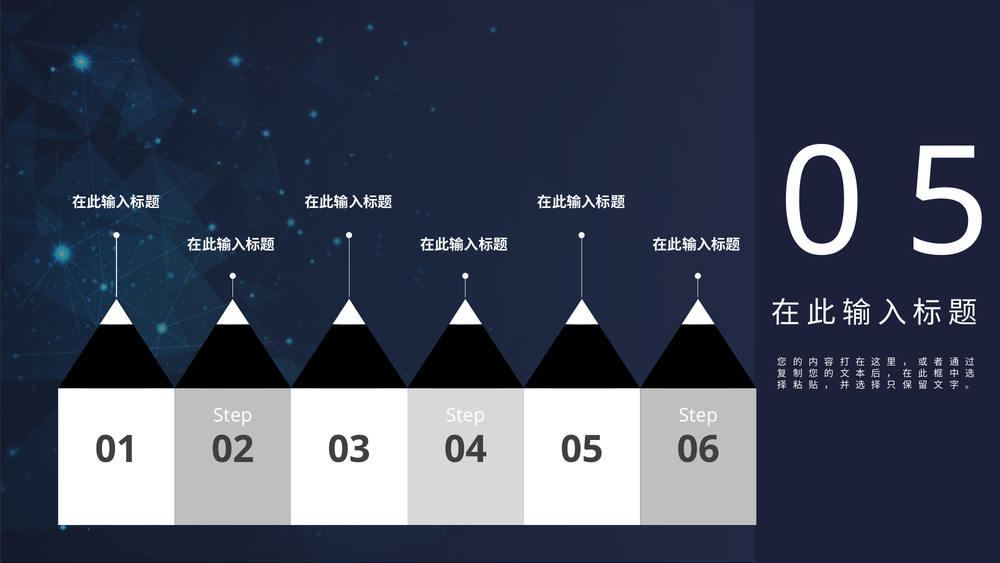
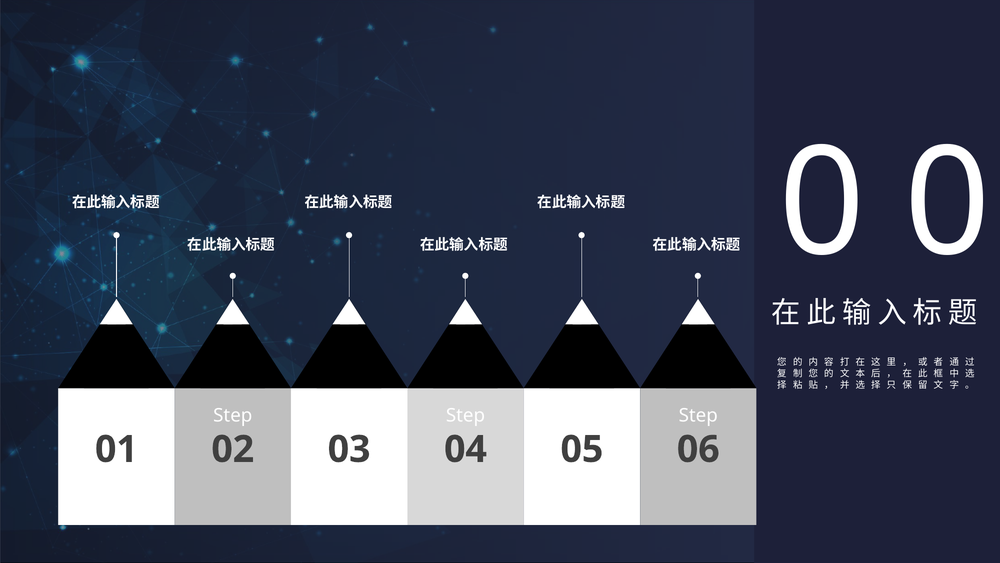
0 5: 5 -> 0
